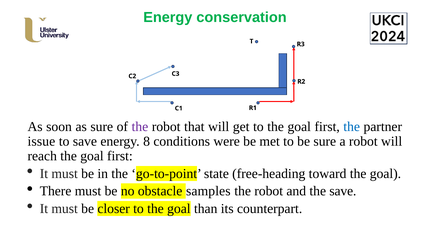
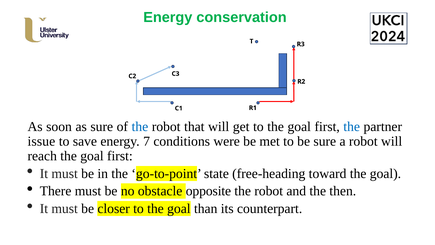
the at (140, 126) colour: purple -> blue
8: 8 -> 7
samples: samples -> opposite
the save: save -> then
